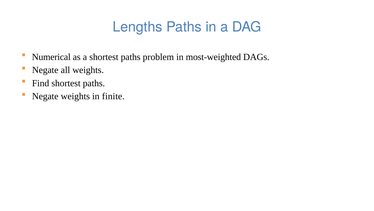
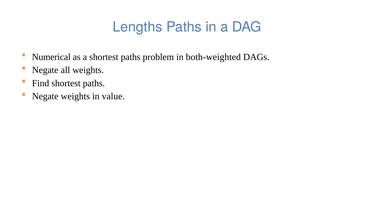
most-weighted: most-weighted -> both-weighted
finite: finite -> value
